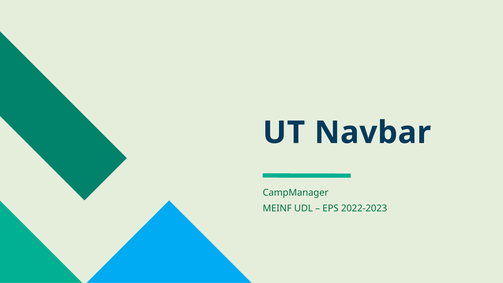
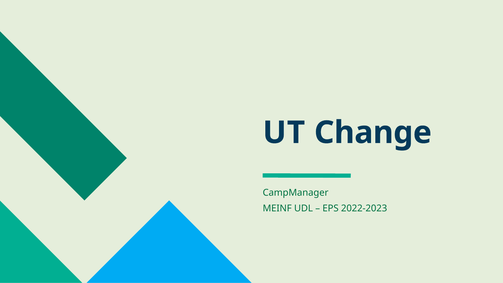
Navbar: Navbar -> Change
